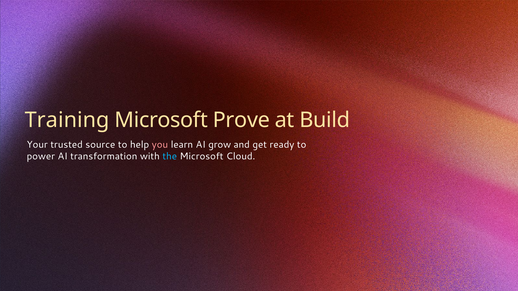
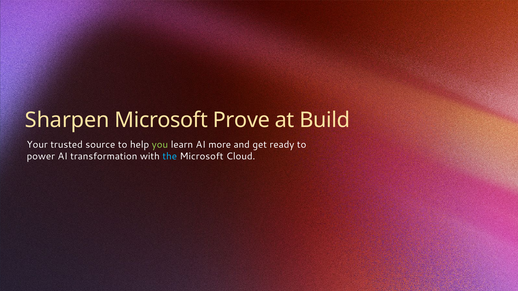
Training: Training -> Sharpen
you colour: pink -> light green
grow: grow -> more
